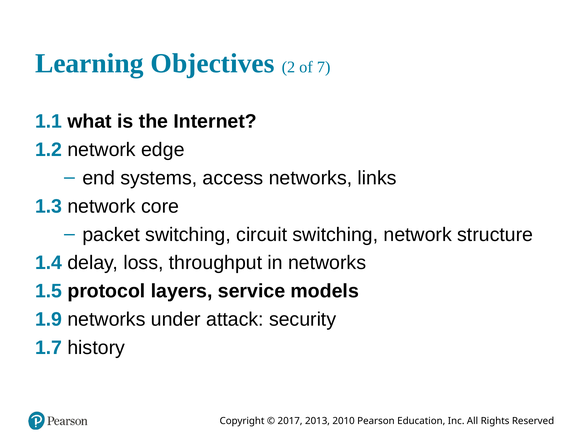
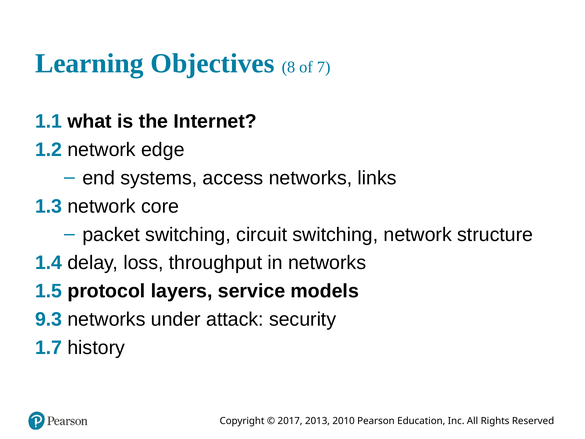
2: 2 -> 8
1.9: 1.9 -> 9.3
